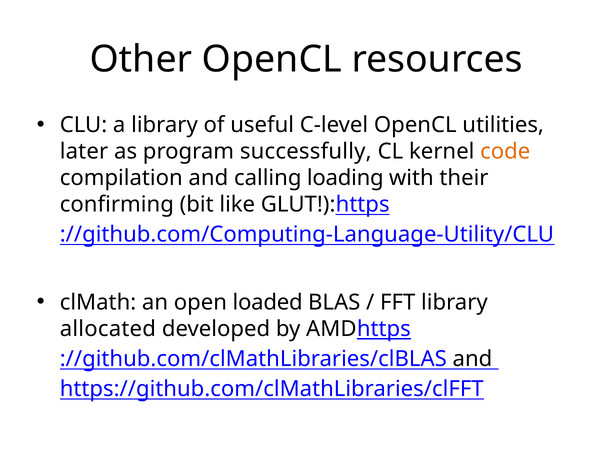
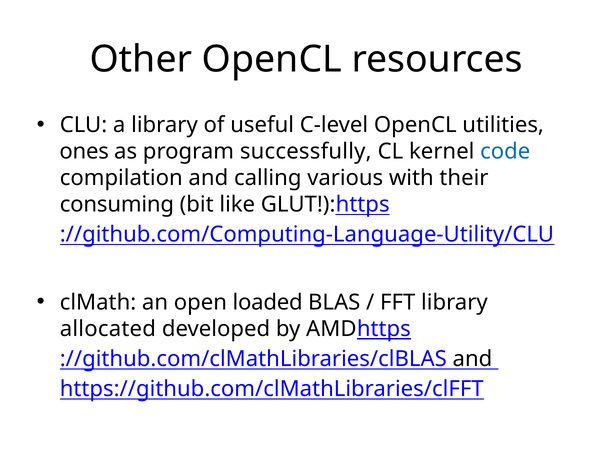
later: later -> ones
code colour: orange -> blue
loading: loading -> various
confirming: confirming -> consuming
